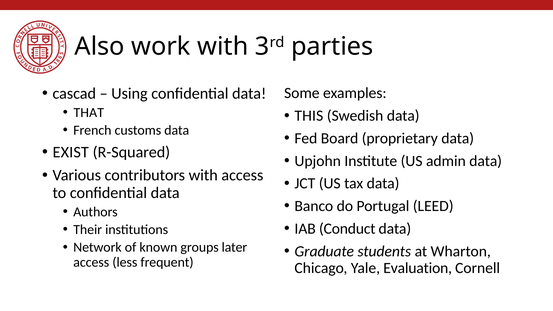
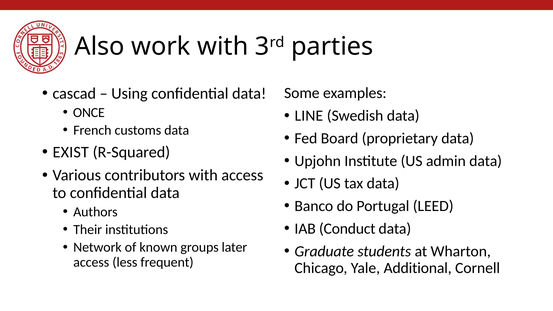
THAT: THAT -> ONCE
THIS: THIS -> LINE
Evaluation: Evaluation -> Additional
